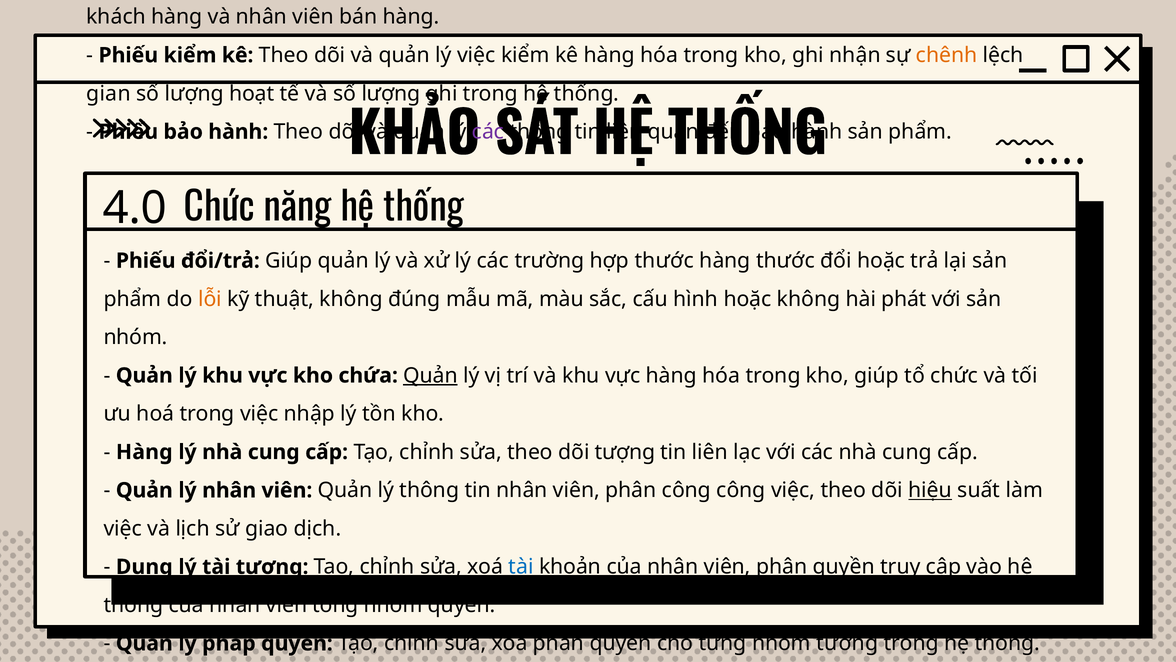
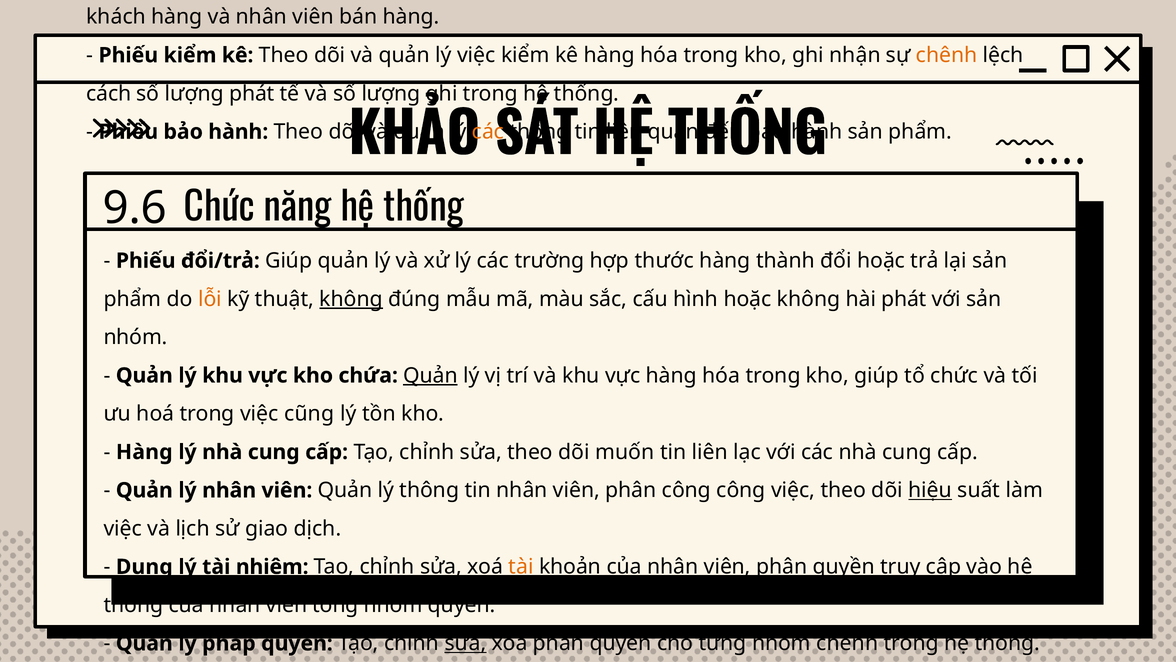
gian at (109, 93): gian -> cách
lượng hoạt: hoạt -> phát
các at (488, 132) colour: purple -> orange
4.0: 4.0 -> 9.6
hàng thước: thước -> thành
không at (351, 299) underline: none -> present
việc nhập: nhập -> cũng
tượng: tượng -> muốn
tài tương: tương -> nhiệm
tài at (521, 566) colour: blue -> orange
sửa at (466, 643) underline: none -> present
nhóm tương: tương -> chênh
